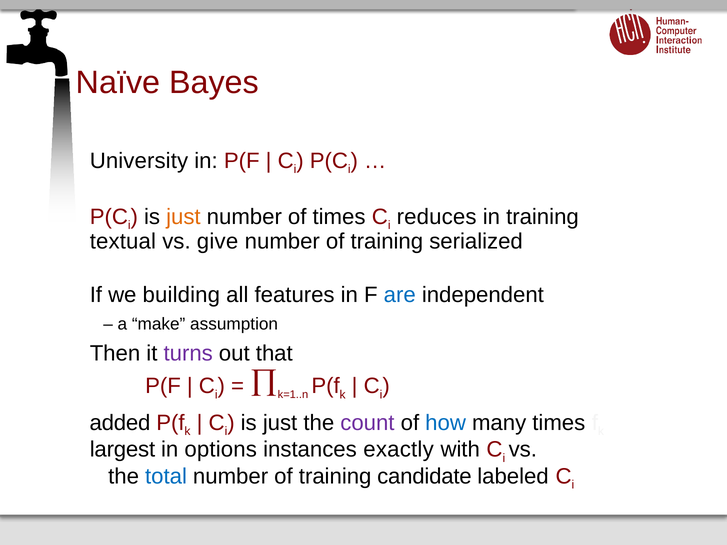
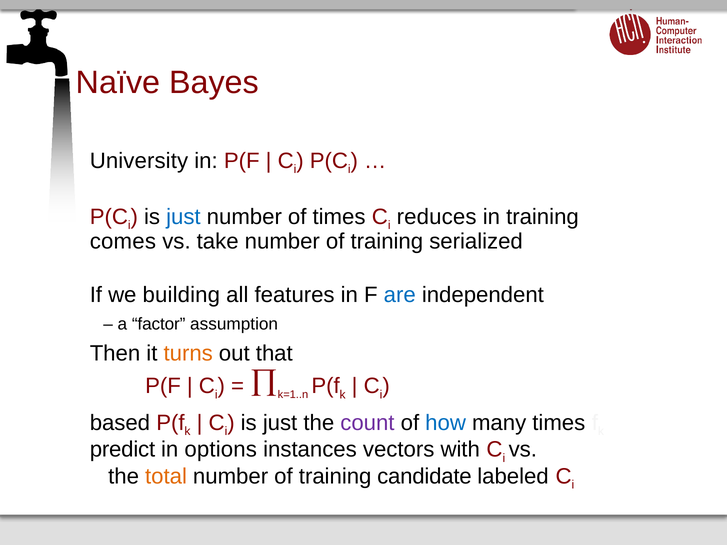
just at (183, 217) colour: orange -> blue
textual: textual -> comes
give: give -> take
make: make -> factor
turns colour: purple -> orange
added: added -> based
largest: largest -> predict
exactly: exactly -> vectors
total colour: blue -> orange
